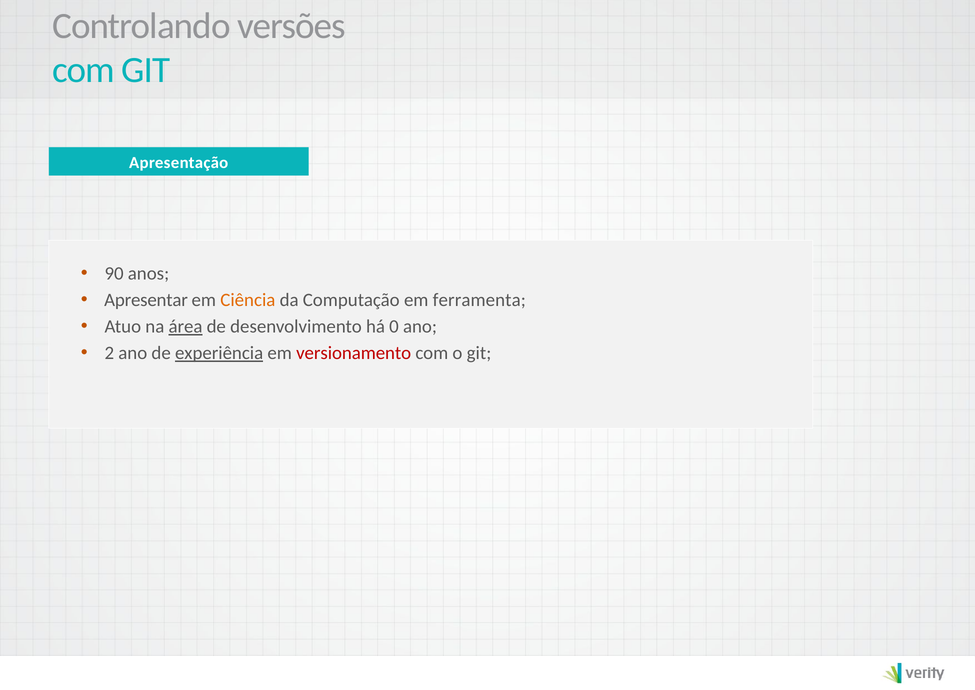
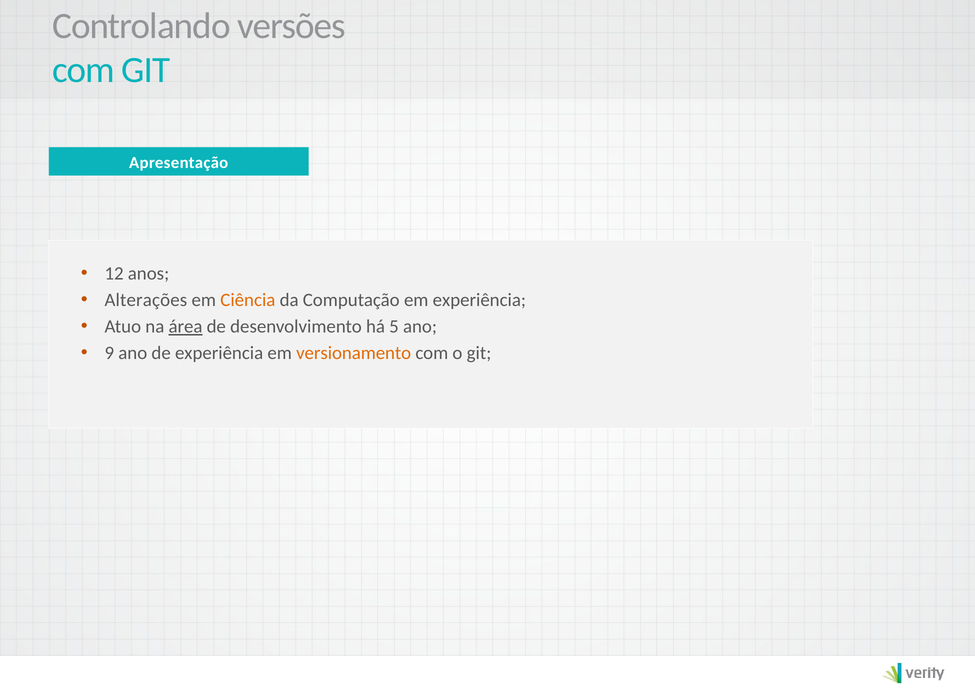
90: 90 -> 12
Apresentar: Apresentar -> Alterações
em ferramenta: ferramenta -> experiência
0: 0 -> 5
2: 2 -> 9
experiência at (219, 353) underline: present -> none
versionamento colour: red -> orange
